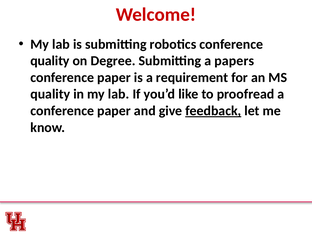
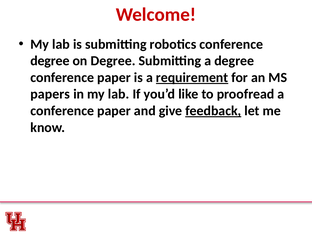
quality at (50, 61): quality -> degree
a papers: papers -> degree
requirement underline: none -> present
quality at (50, 94): quality -> papers
